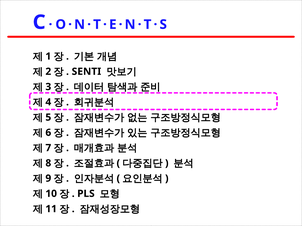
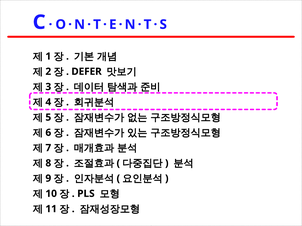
SENTI: SENTI -> DEFER
